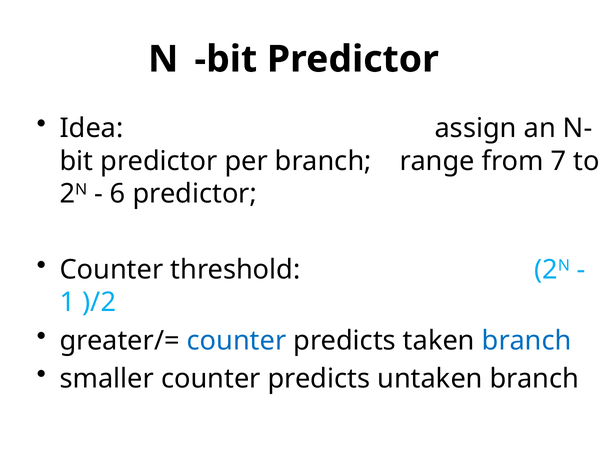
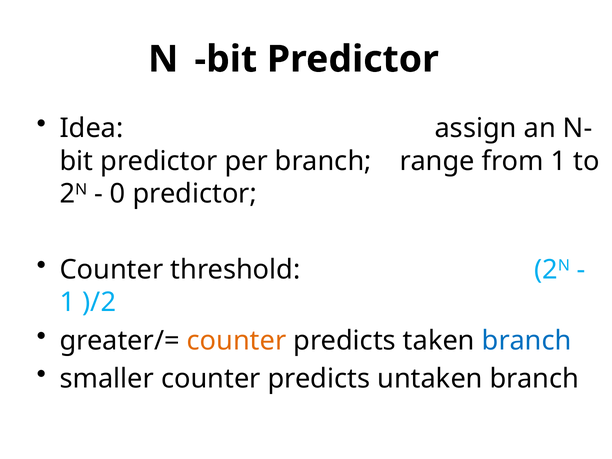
from 7: 7 -> 1
6: 6 -> 0
counter at (237, 341) colour: blue -> orange
